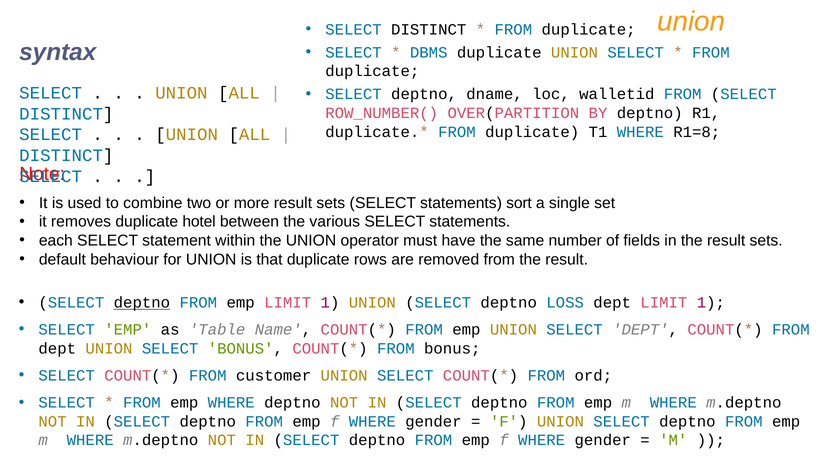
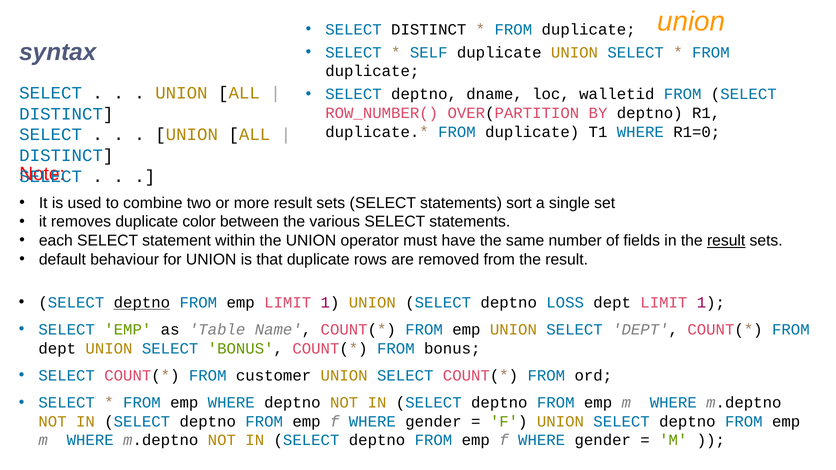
DBMS: DBMS -> SELF
R1=8: R1=8 -> R1=0
hotel: hotel -> color
result at (726, 241) underline: none -> present
